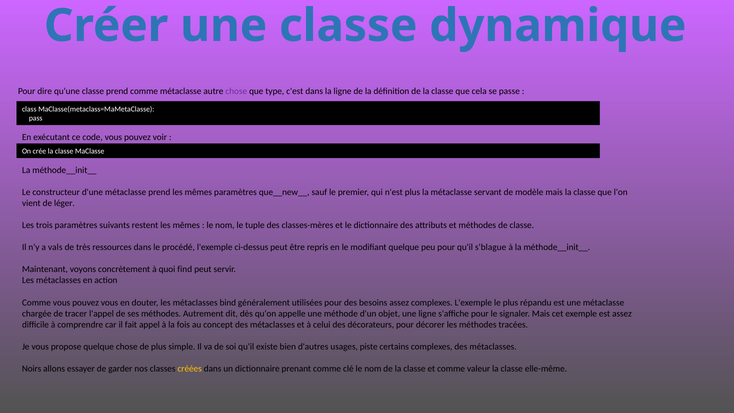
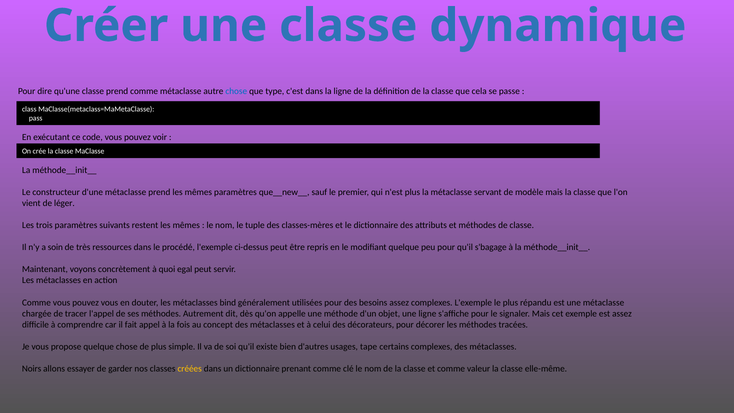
chose at (236, 91) colour: purple -> blue
vals: vals -> soin
s'blague: s'blague -> s'bagage
find: find -> egal
piste: piste -> tape
